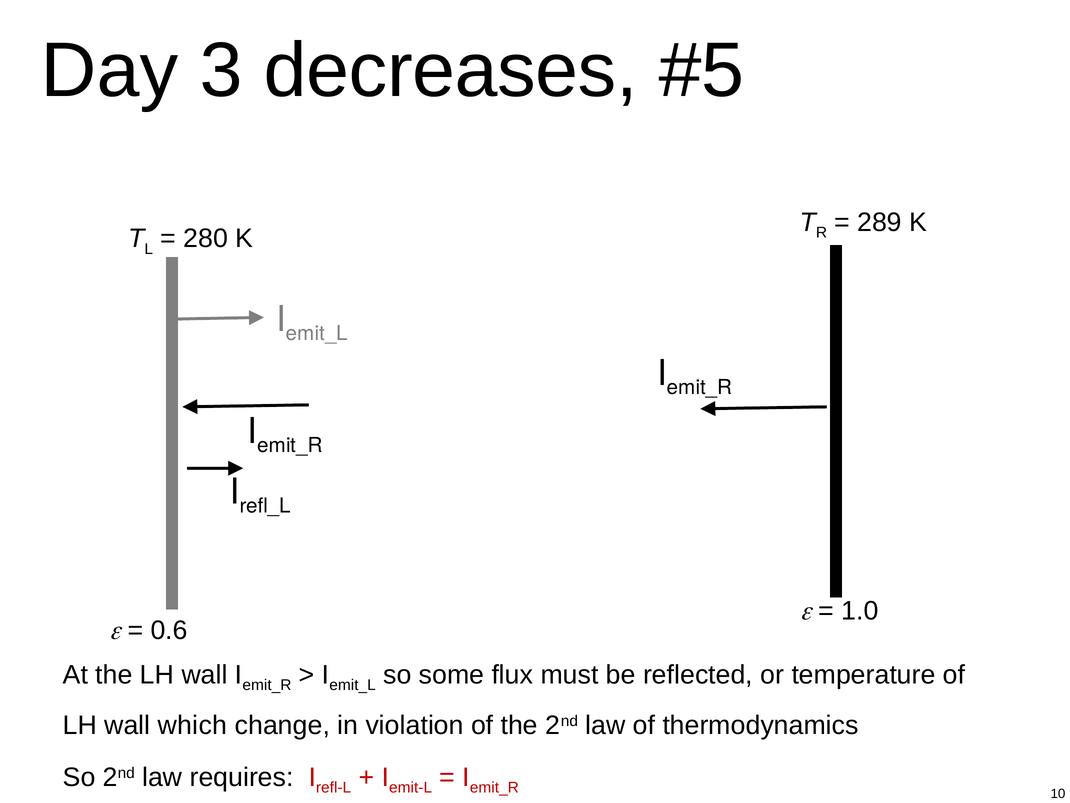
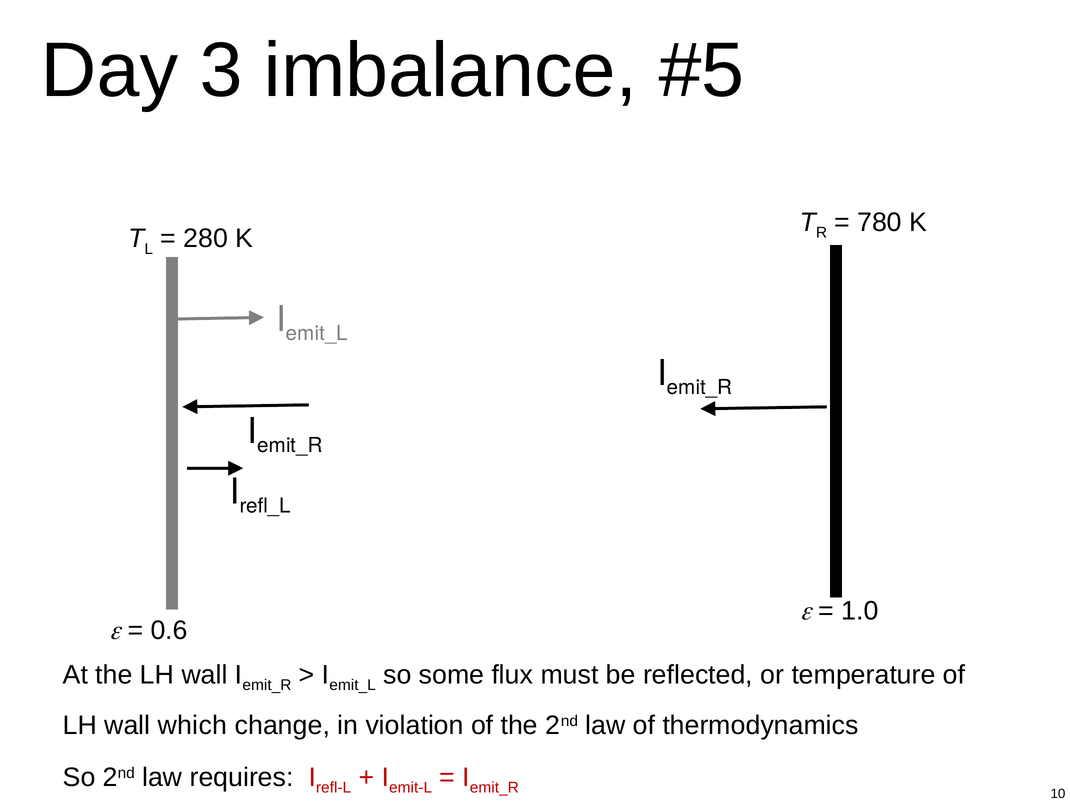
decreases: decreases -> imbalance
289: 289 -> 780
